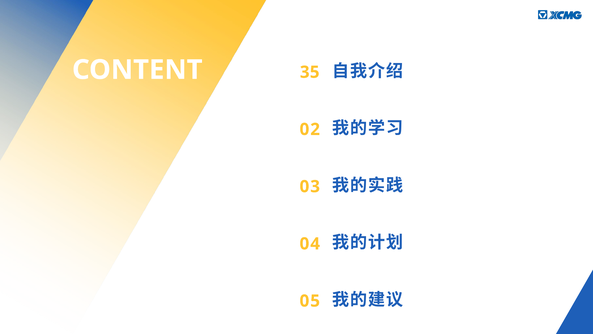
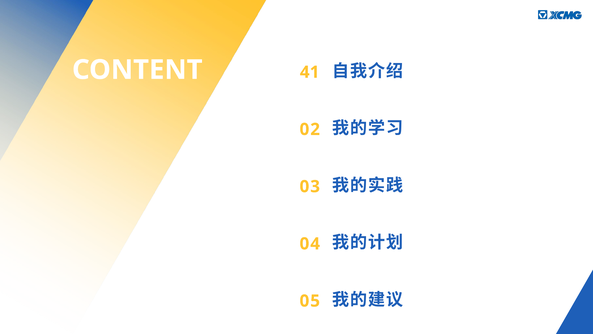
35: 35 -> 41
